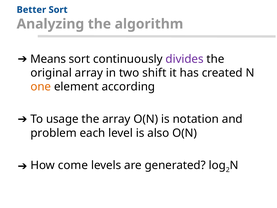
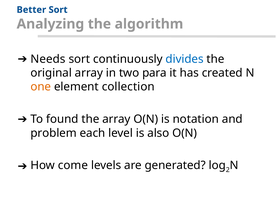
Means: Means -> Needs
divides colour: purple -> blue
shift: shift -> para
according: according -> collection
usage: usage -> found
